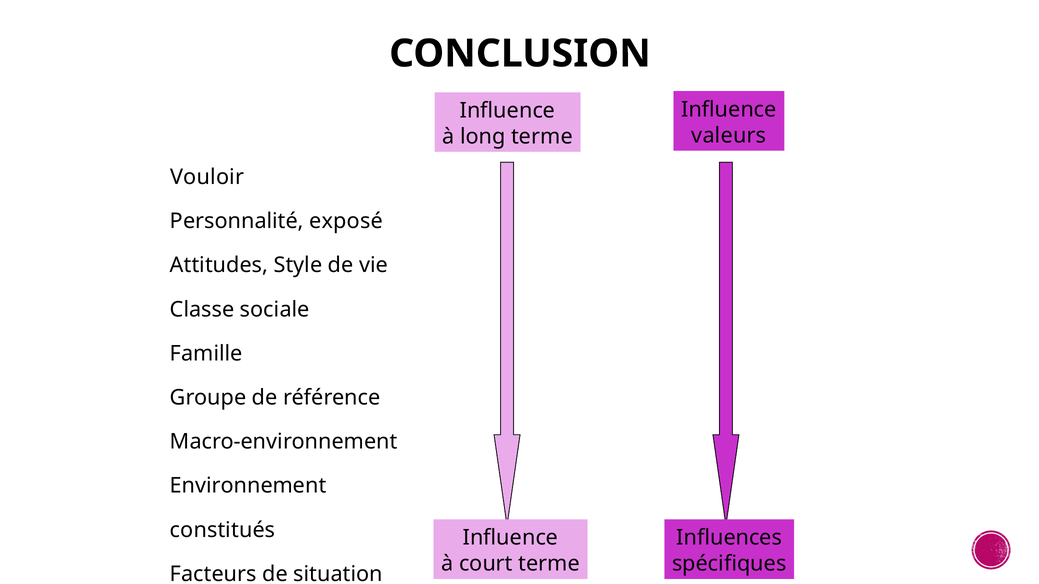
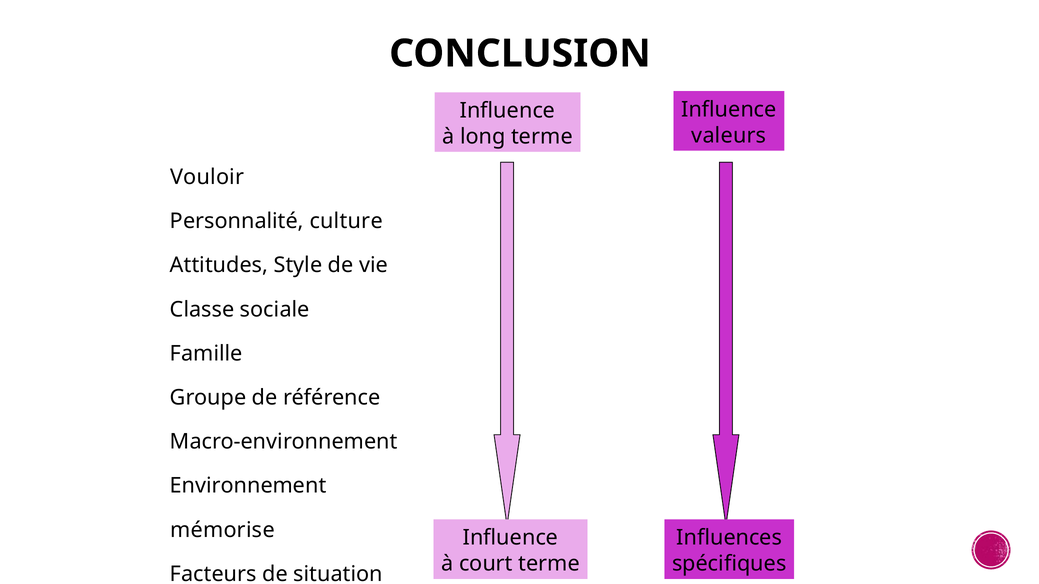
exposé: exposé -> culture
constitués: constitués -> mémorise
